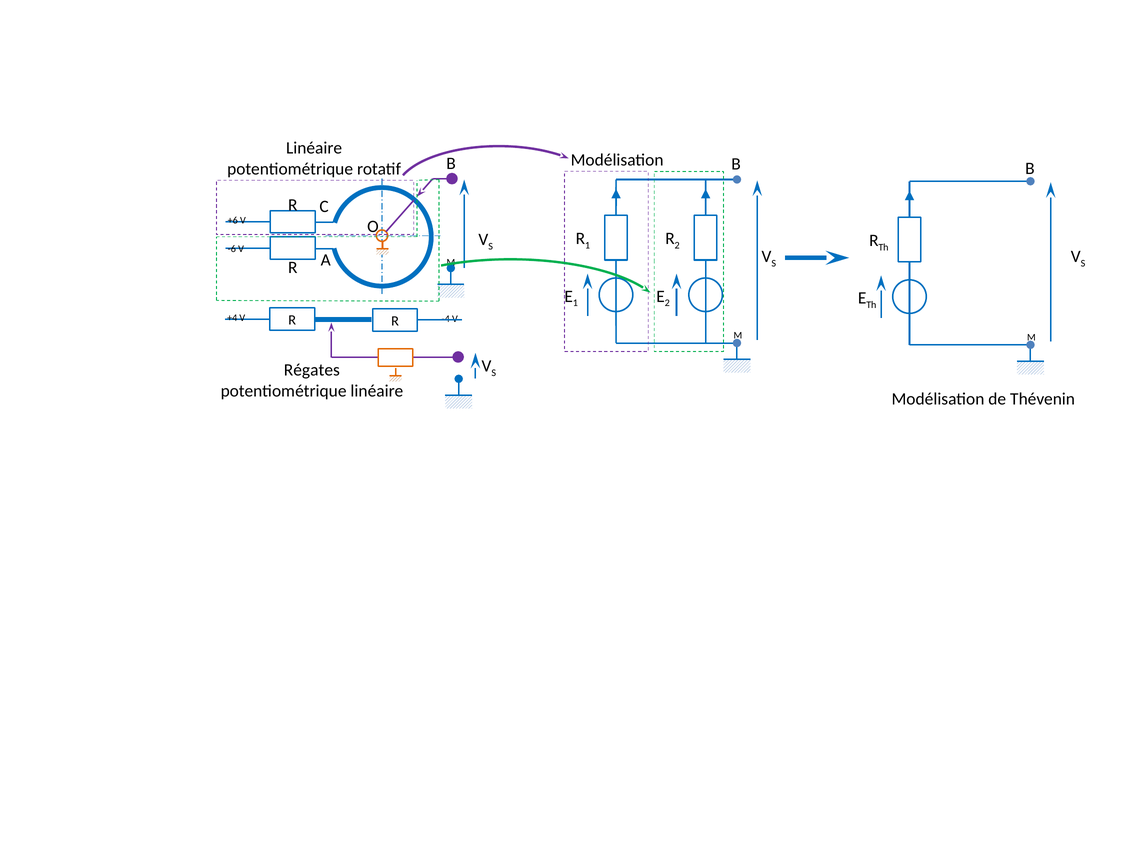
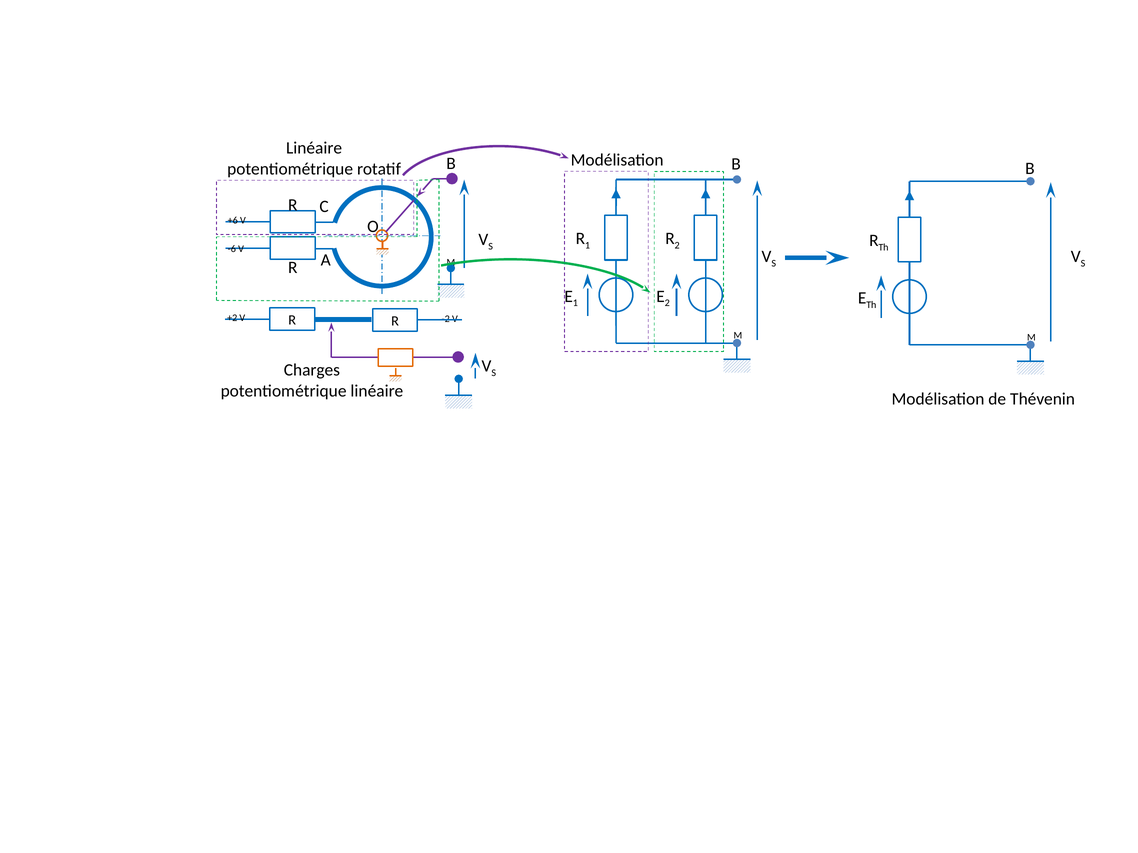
+4: +4 -> +2
-4: -4 -> -2
Régates: Régates -> Charges
